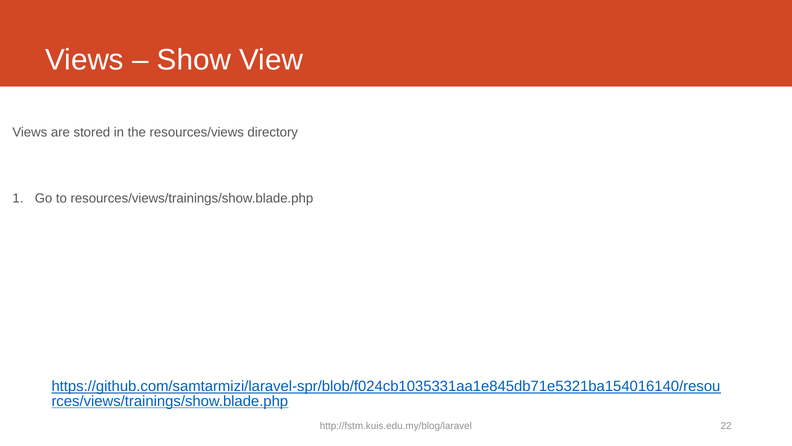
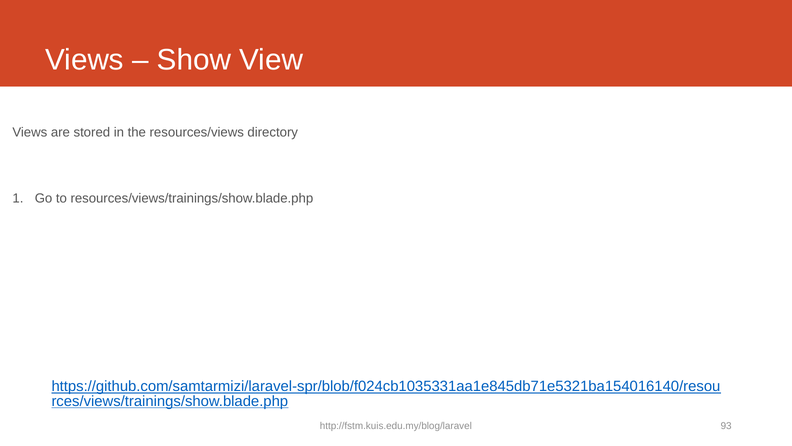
22: 22 -> 93
